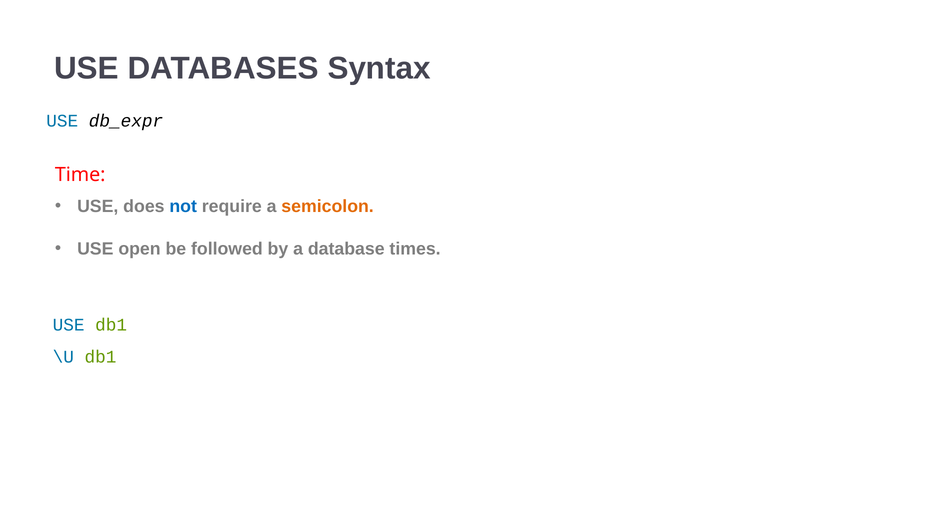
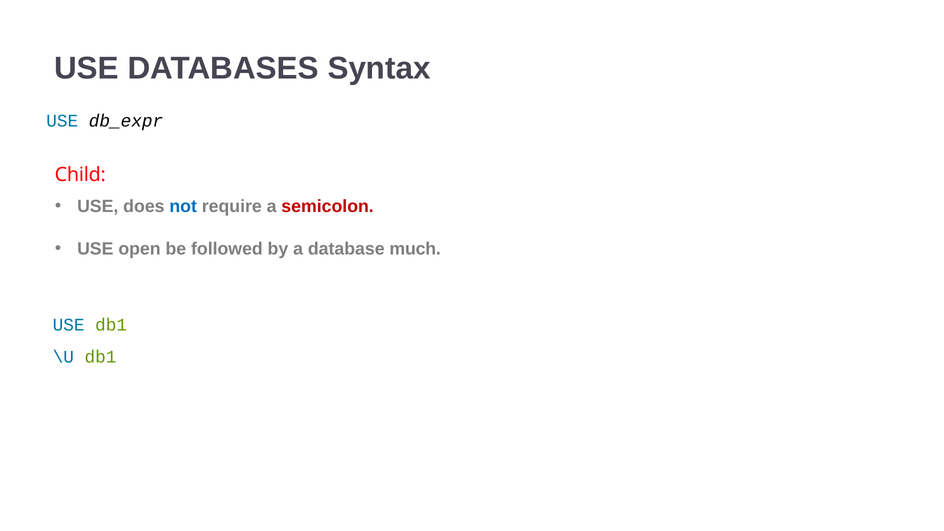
Time: Time -> Child
semicolon colour: orange -> red
times: times -> much
